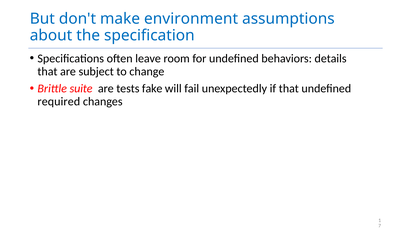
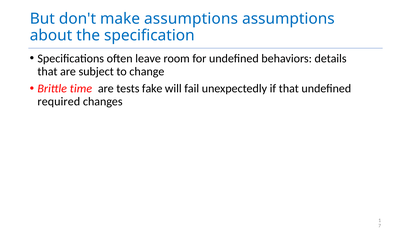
make environment: environment -> assumptions
suite: suite -> time
